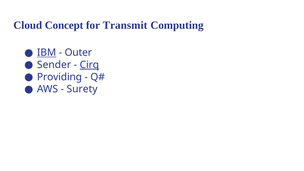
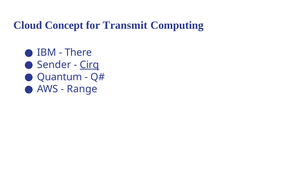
IBM underline: present -> none
Outer: Outer -> There
Providing: Providing -> Quantum
Surety: Surety -> Range
